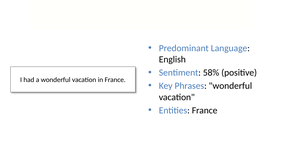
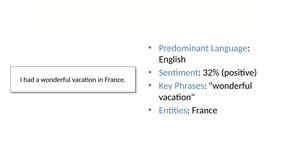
58%: 58% -> 32%
